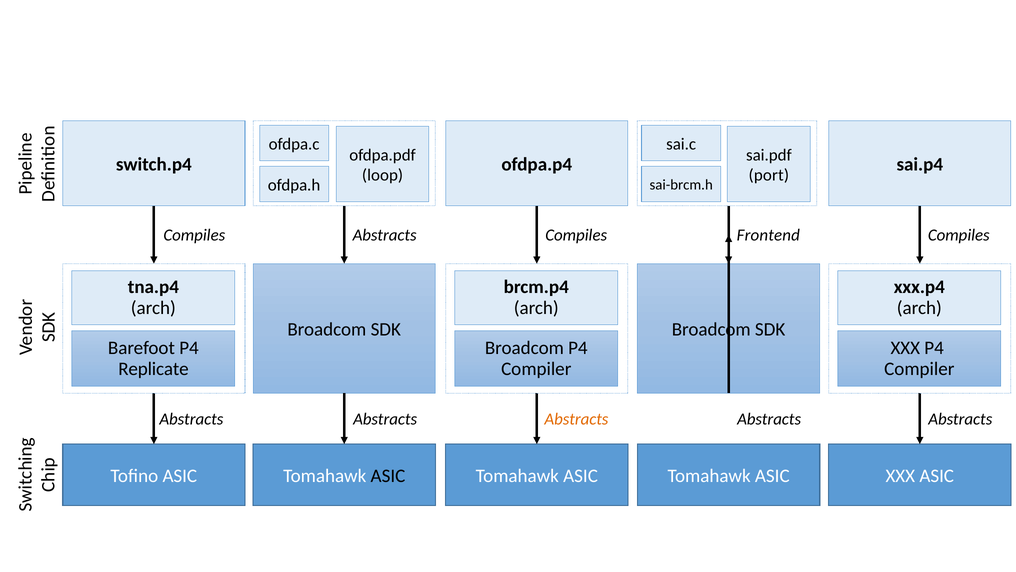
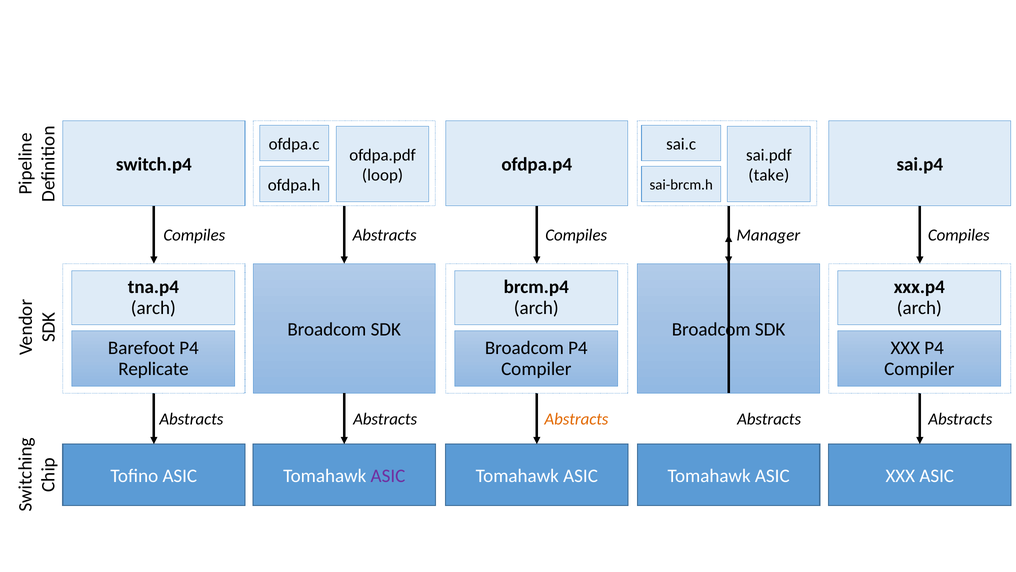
port: port -> take
Frontend: Frontend -> Manager
ASIC at (388, 476) colour: black -> purple
